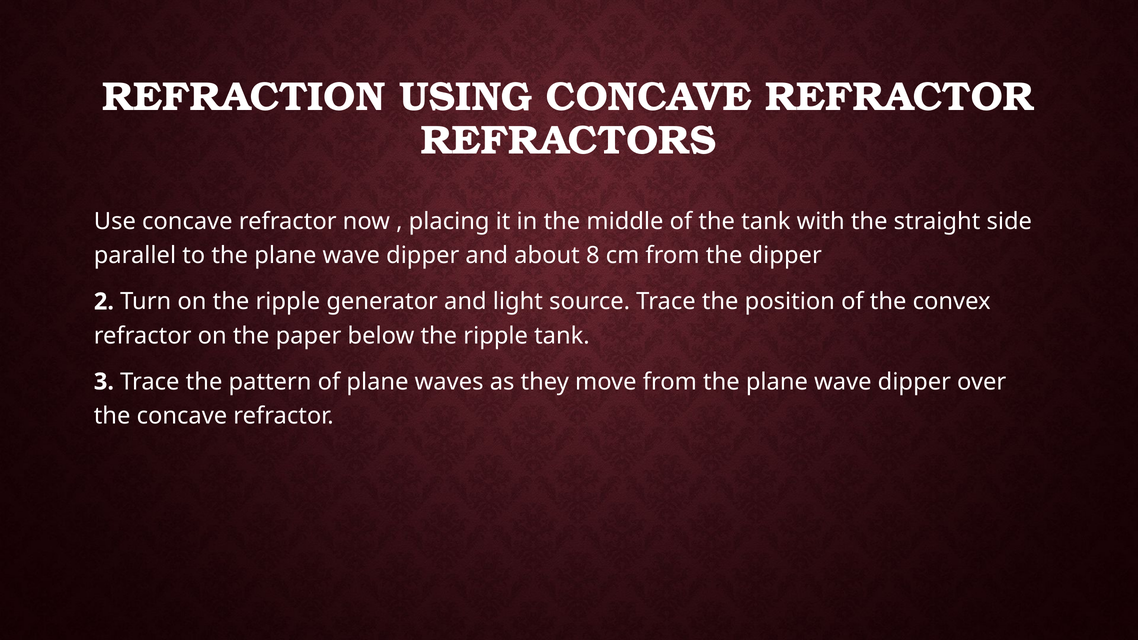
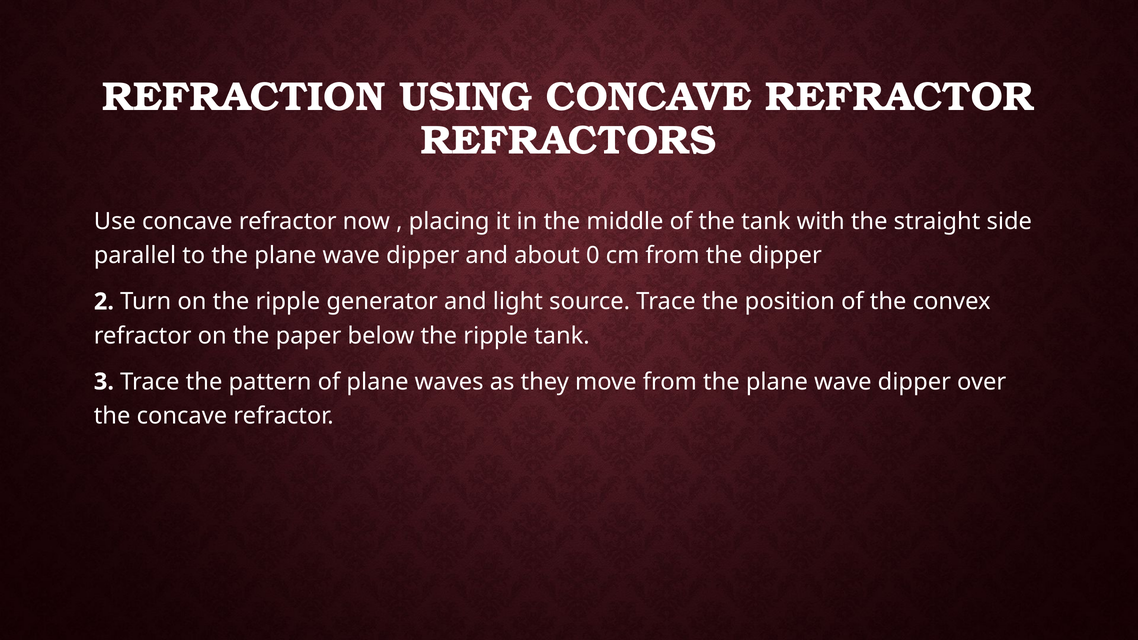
8: 8 -> 0
